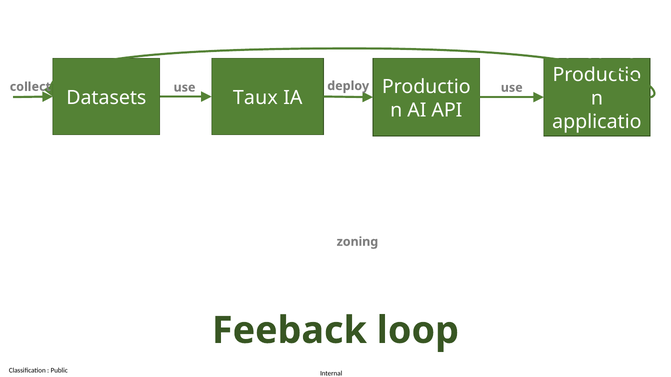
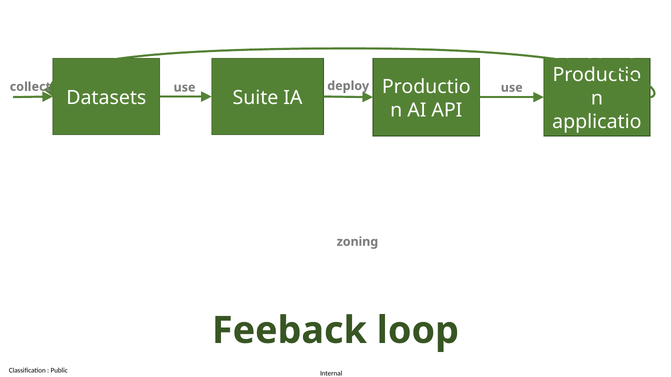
Taux: Taux -> Suite
